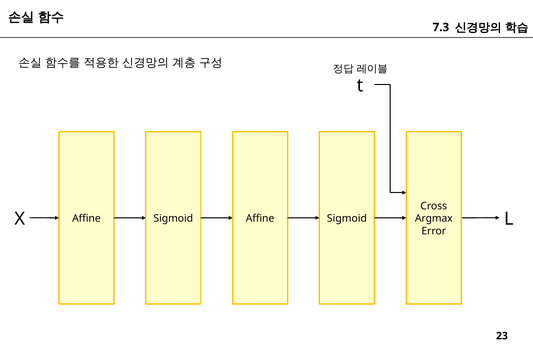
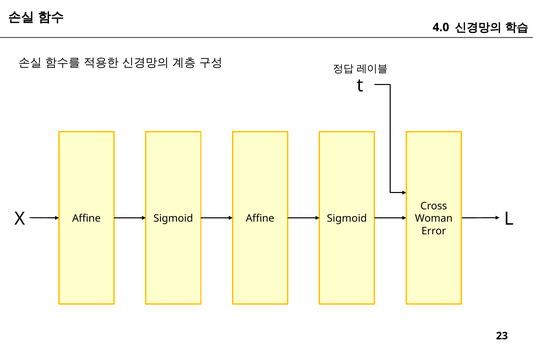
7.3: 7.3 -> 4.0
Argmax: Argmax -> Woman
